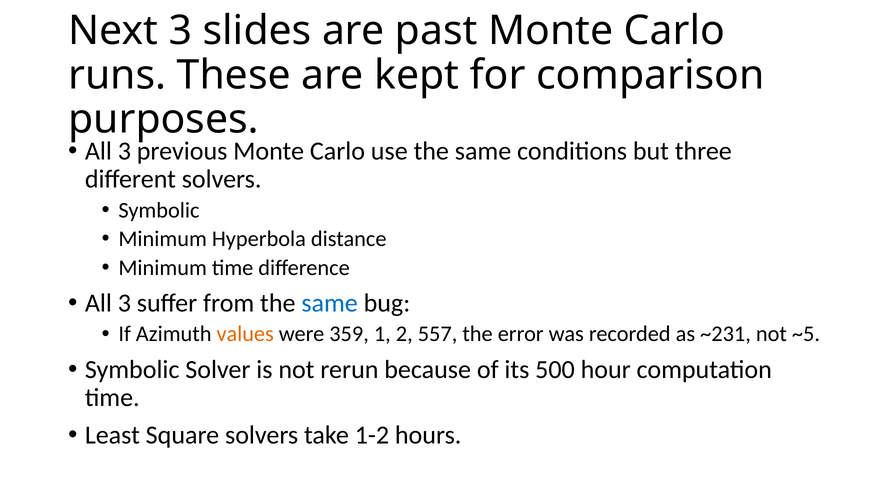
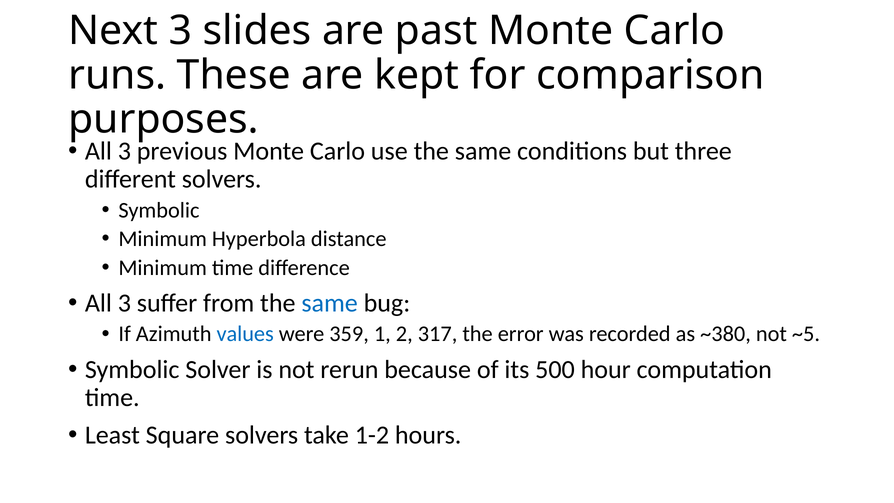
values colour: orange -> blue
557: 557 -> 317
~231: ~231 -> ~380
